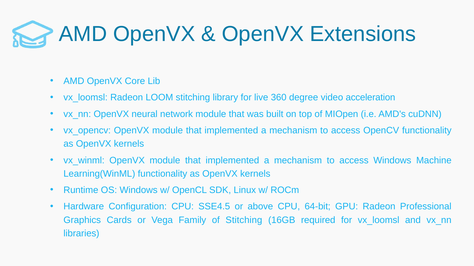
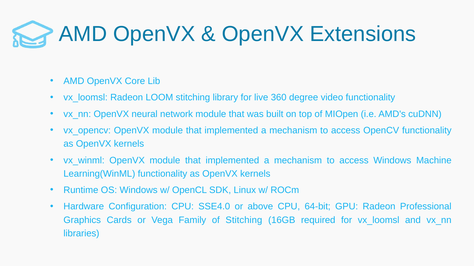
video acceleration: acceleration -> functionality
SSE4.5: SSE4.5 -> SSE4.0
